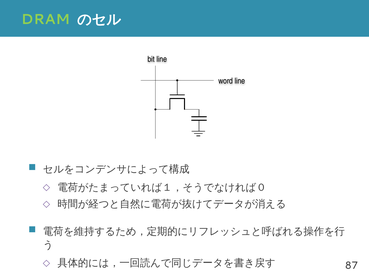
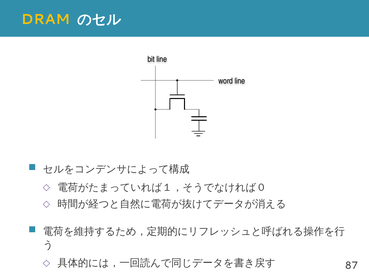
DRAM colour: light green -> yellow
